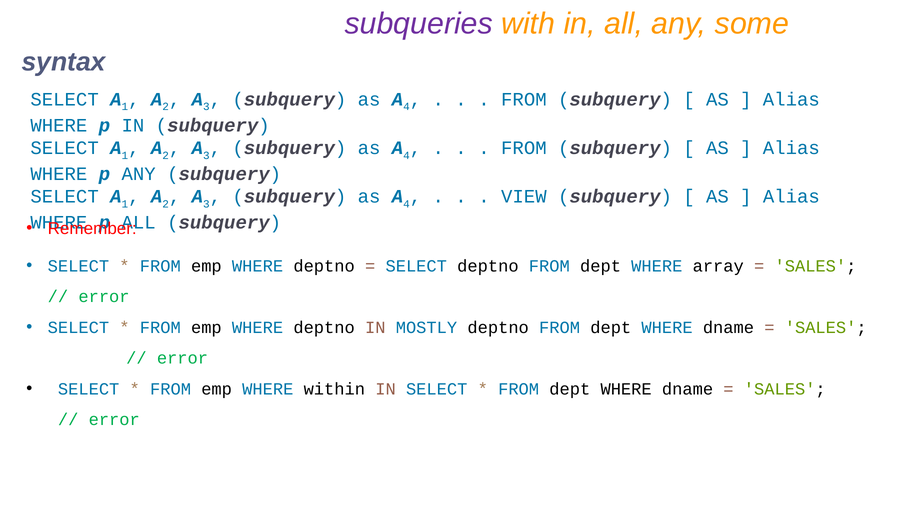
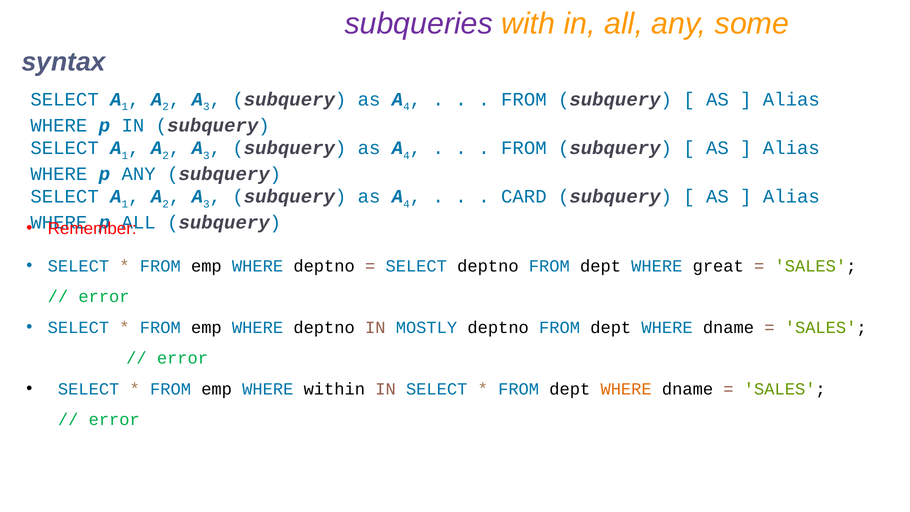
VIEW: VIEW -> CARD
array: array -> great
WHERE at (626, 389) colour: black -> orange
